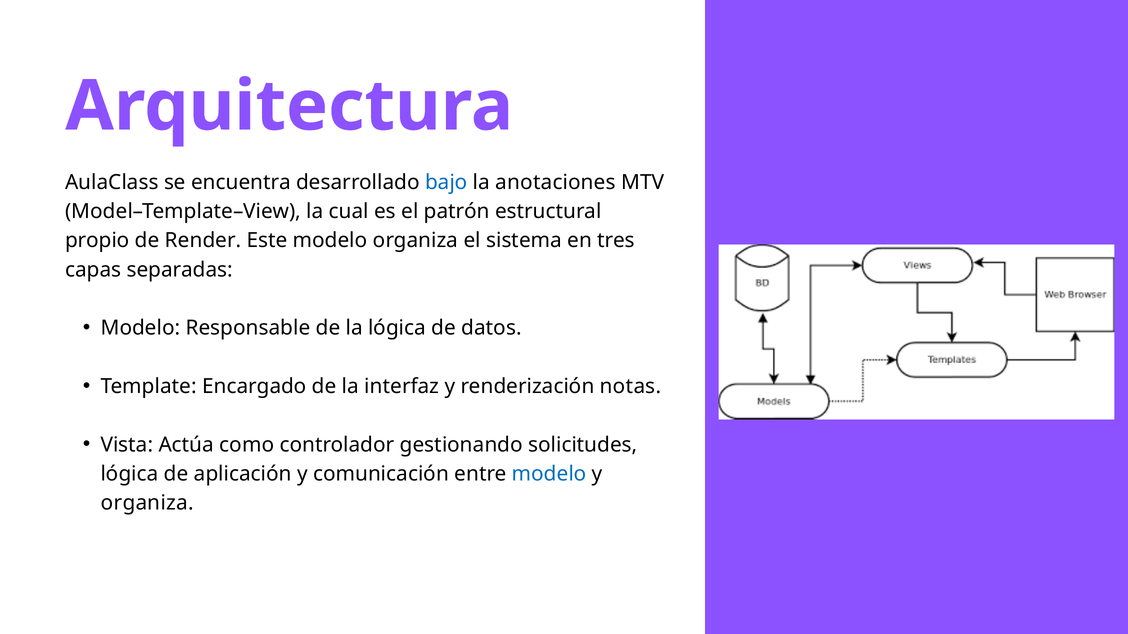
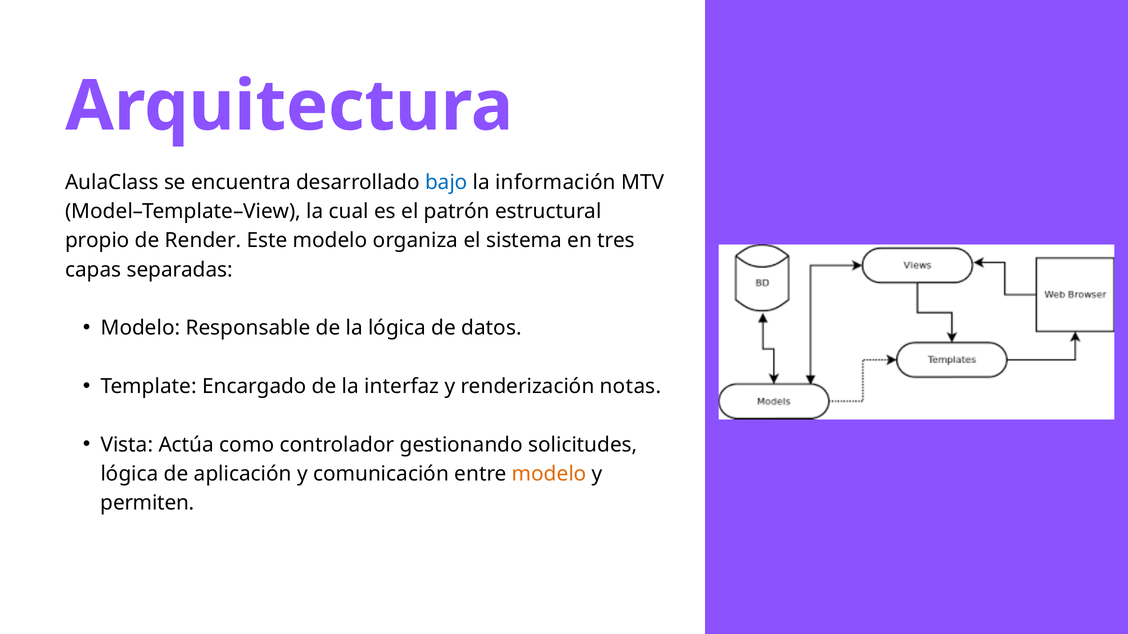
anotaciones: anotaciones -> información
modelo at (549, 474) colour: blue -> orange
organiza at (147, 503): organiza -> permiten
